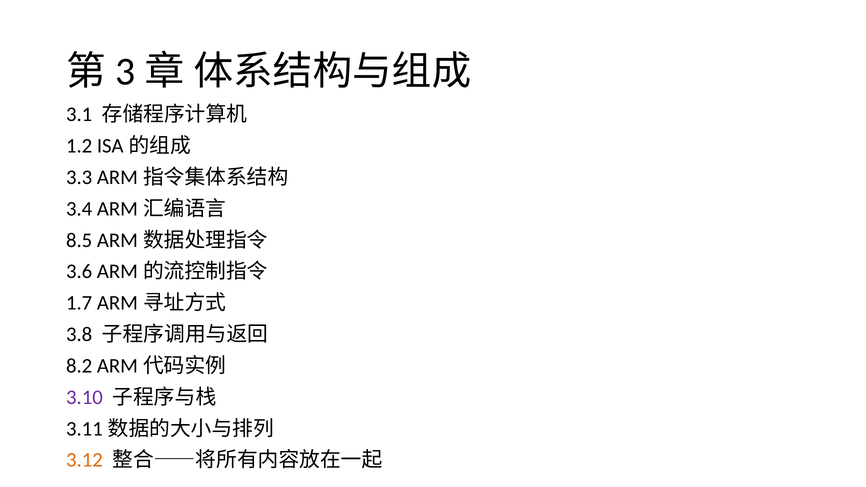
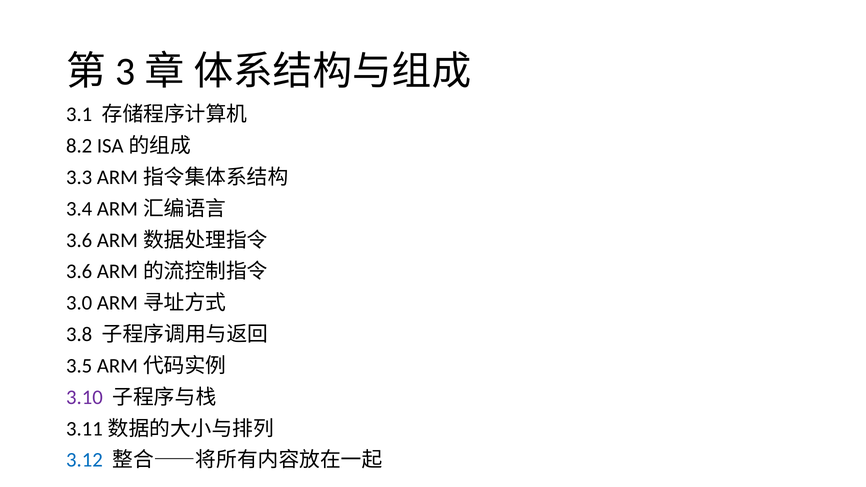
1.2: 1.2 -> 8.2
8.5 at (79, 240): 8.5 -> 3.6
1.7: 1.7 -> 3.0
8.2: 8.2 -> 3.5
3.12 colour: orange -> blue
